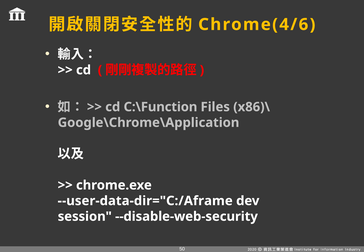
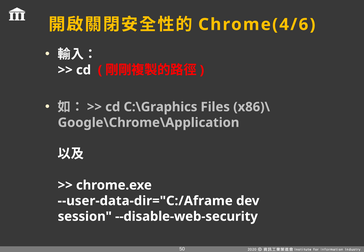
C:\Function: C:\Function -> C:\Graphics
